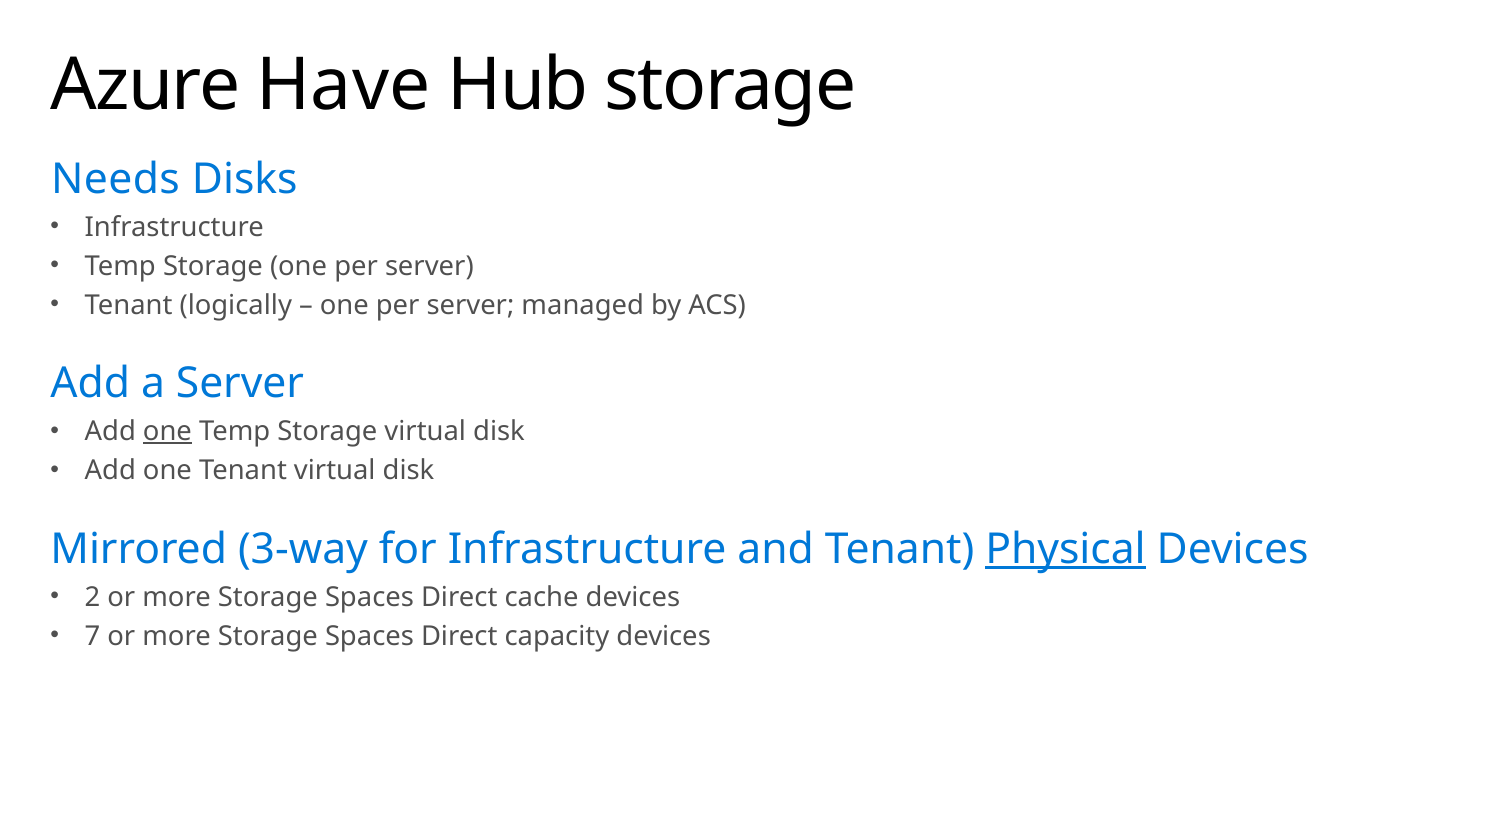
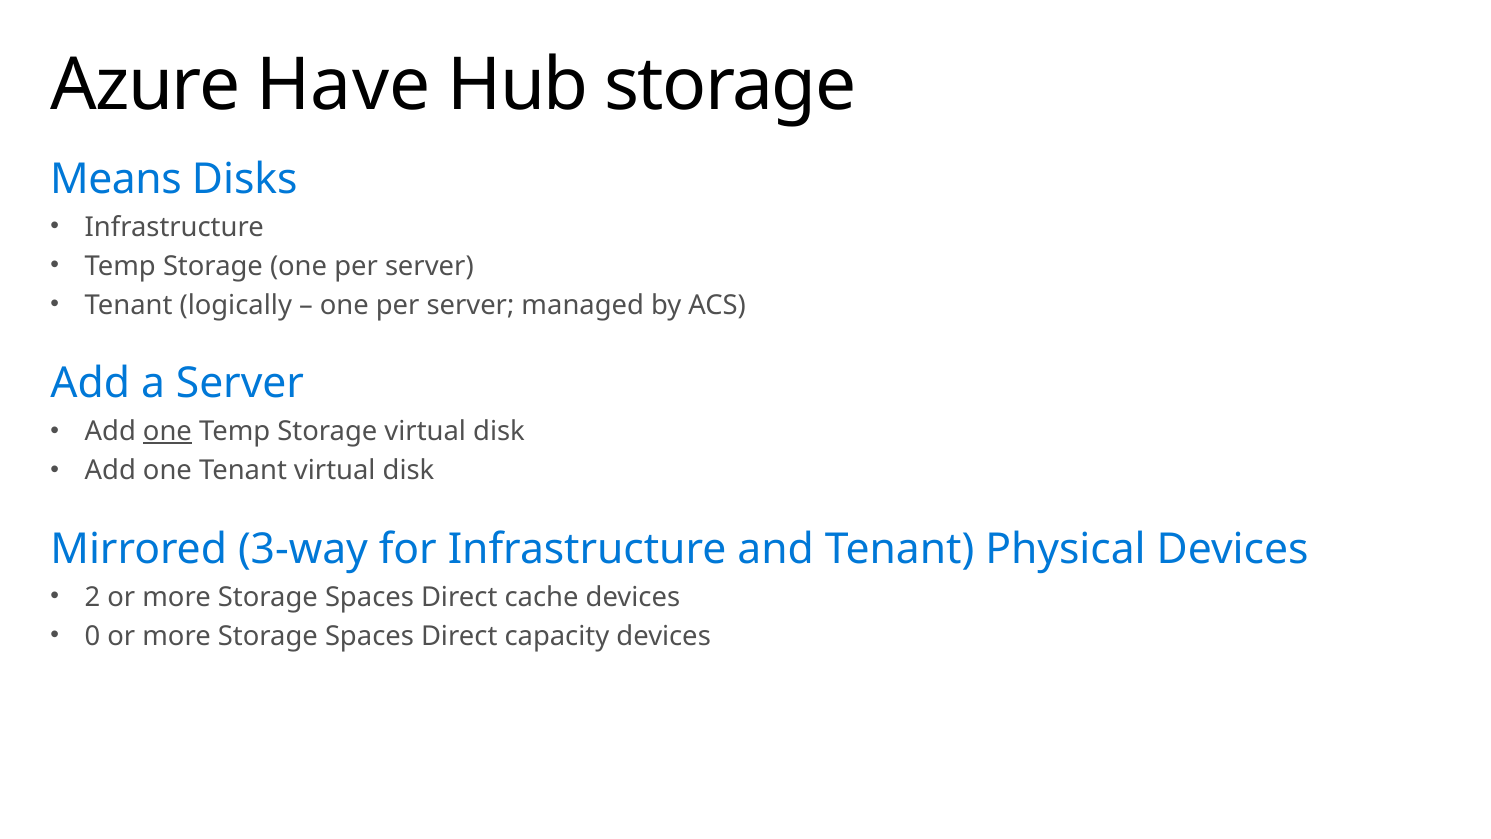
Needs: Needs -> Means
Physical underline: present -> none
7: 7 -> 0
